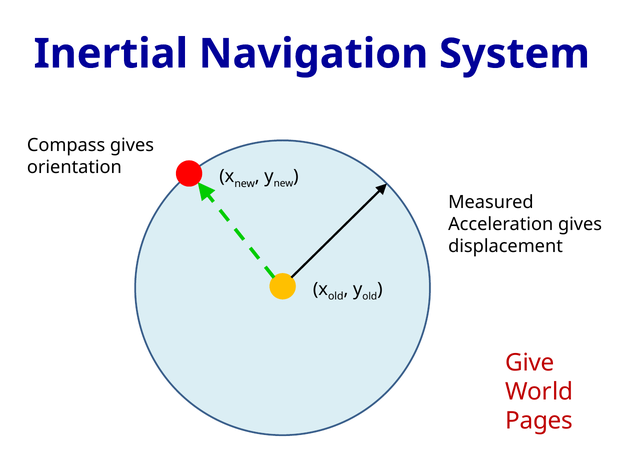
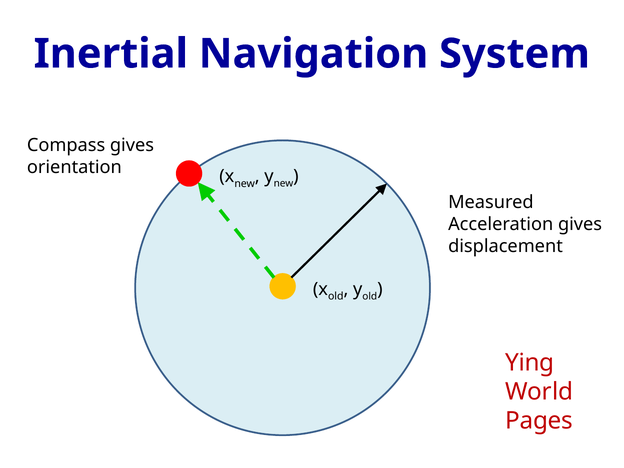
Give: Give -> Ying
